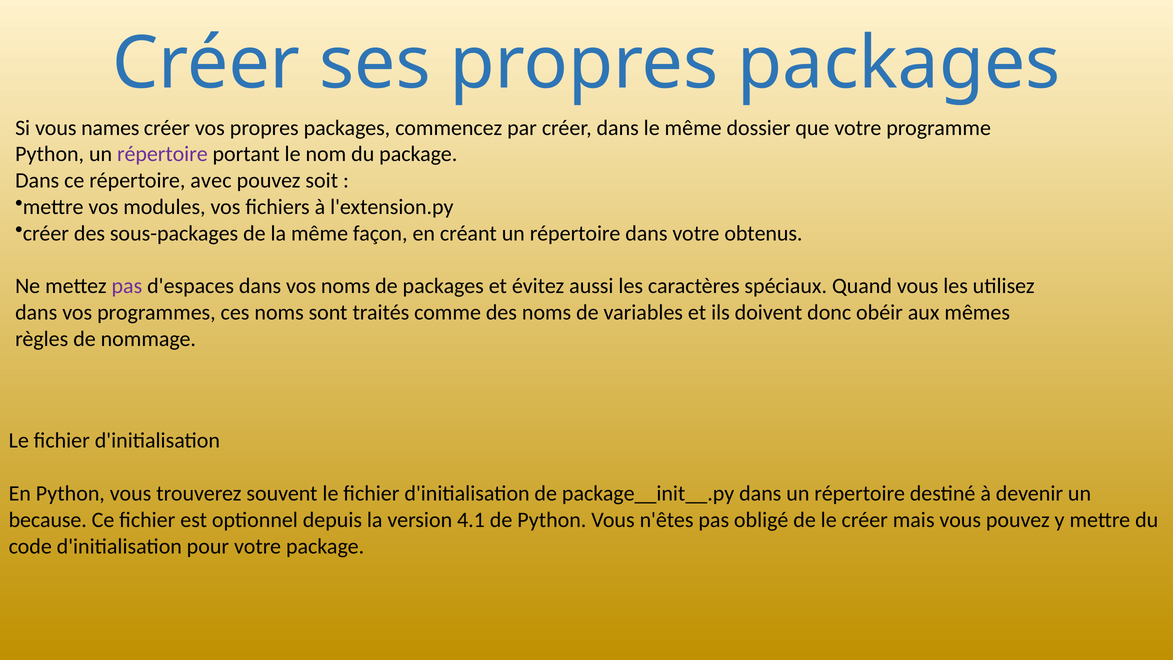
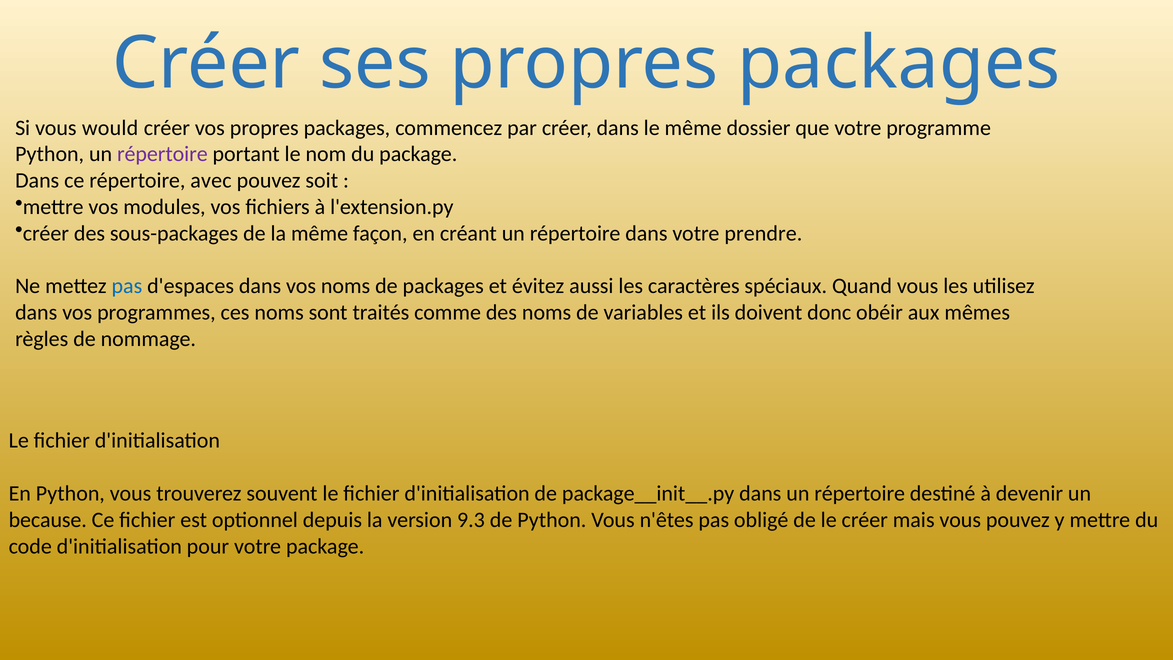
names: names -> would
obtenus: obtenus -> prendre
pas at (127, 286) colour: purple -> blue
4.1: 4.1 -> 9.3
